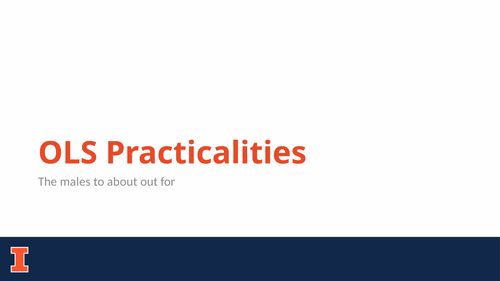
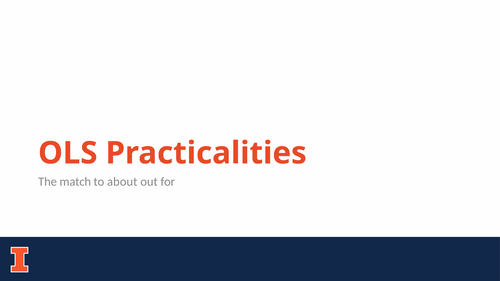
males: males -> match
